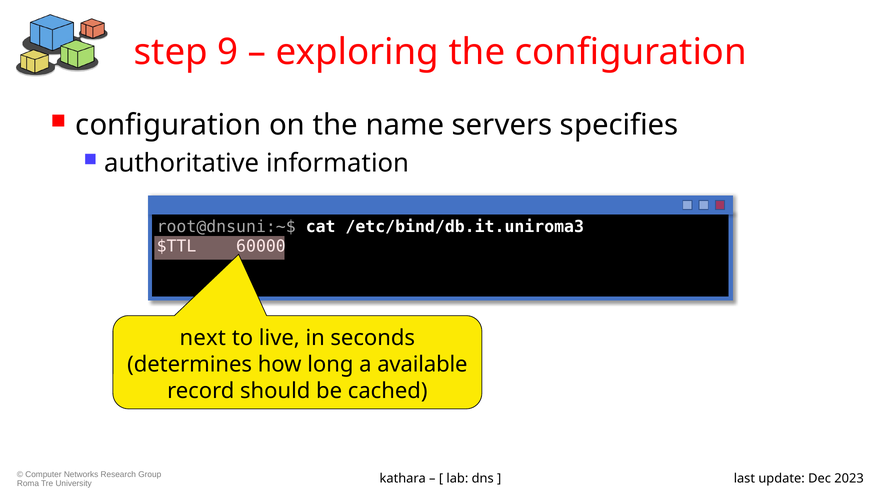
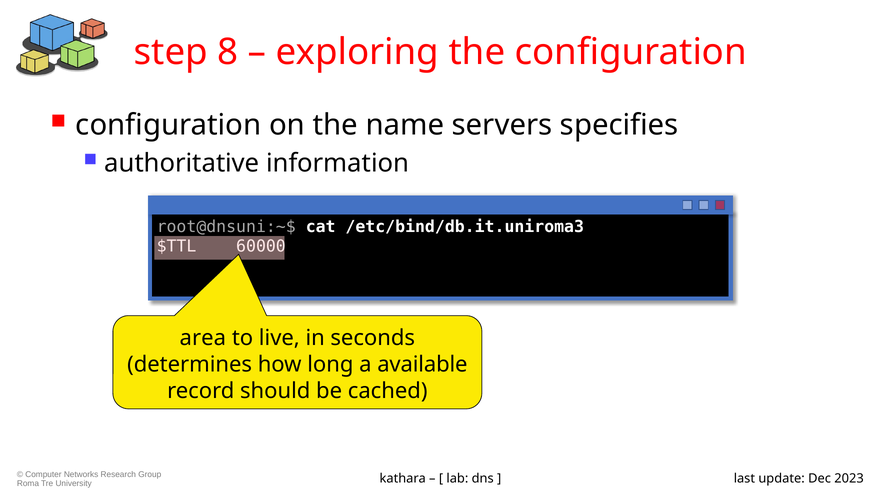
9: 9 -> 8
next: next -> area
